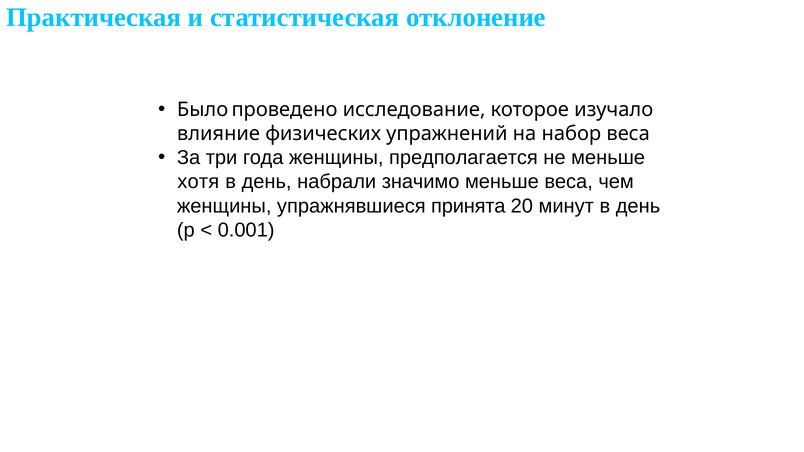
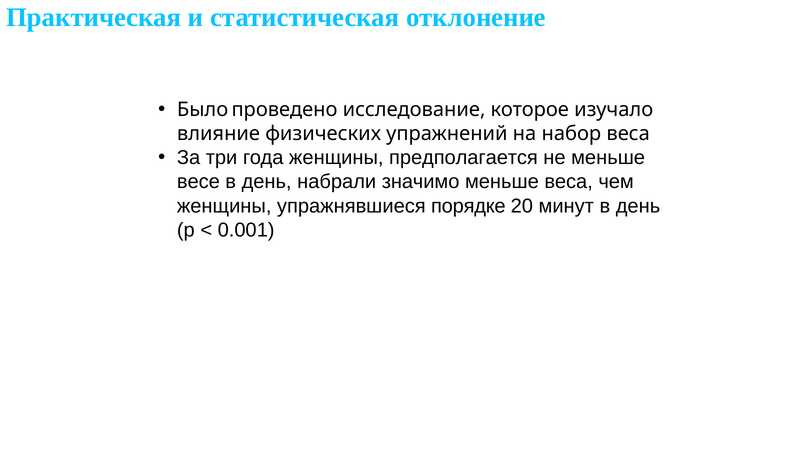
хотя: хотя -> весе
принята: принята -> порядке
